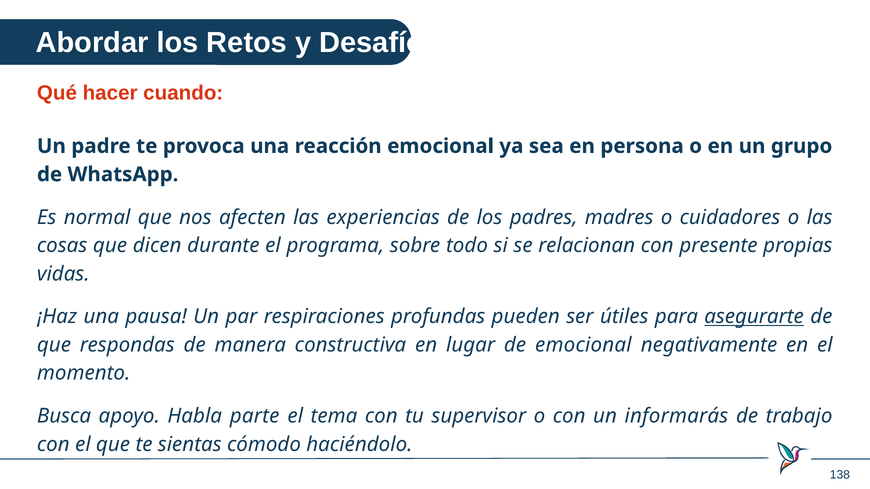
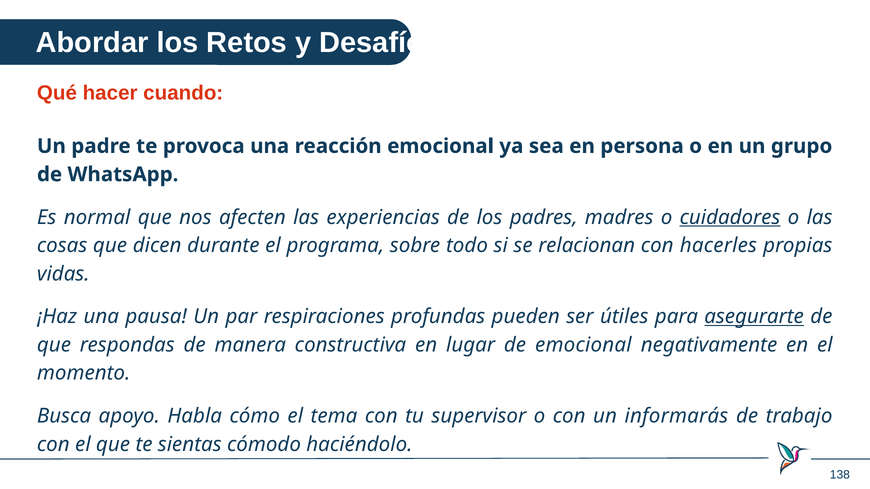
cuidadores underline: none -> present
presente: presente -> hacerles
parte: parte -> cómo
